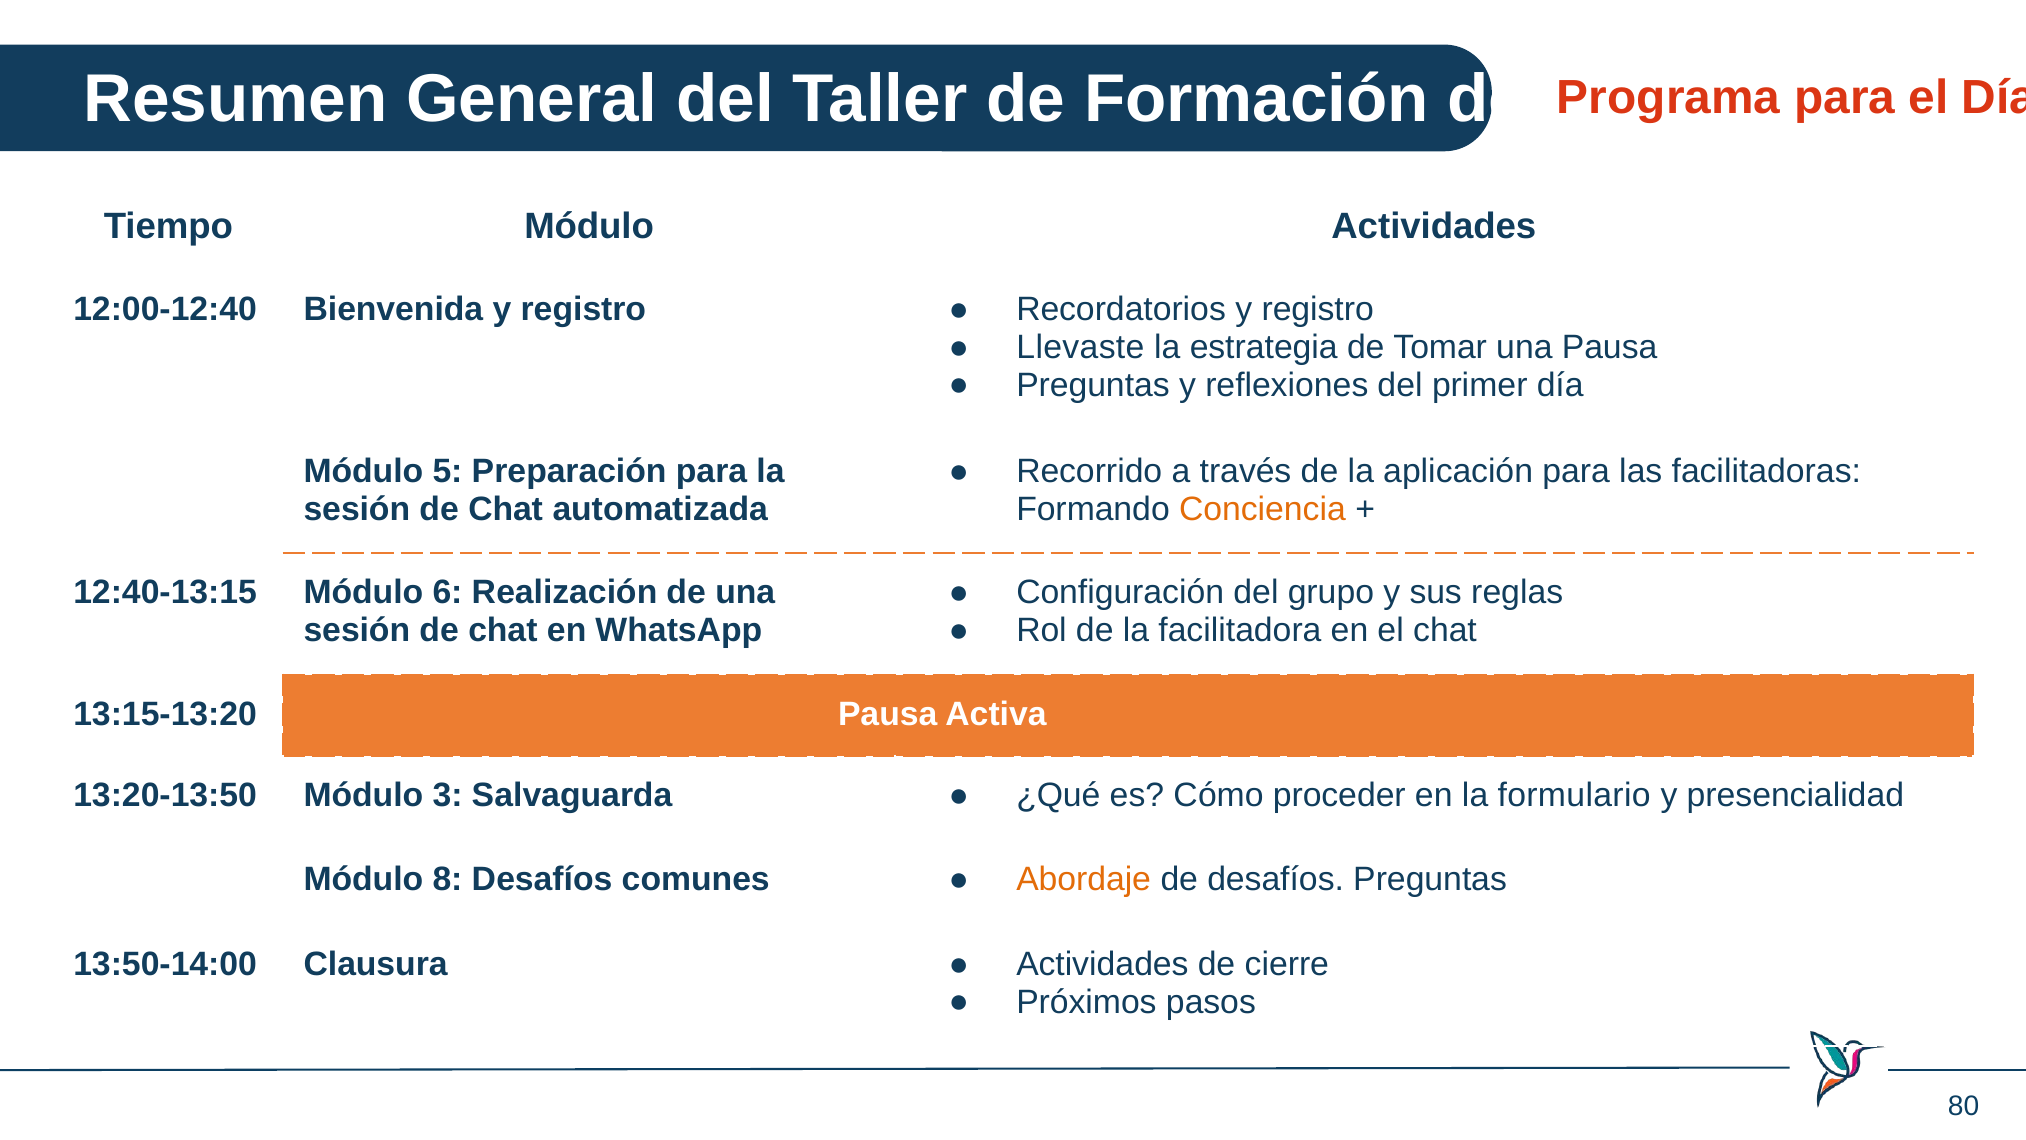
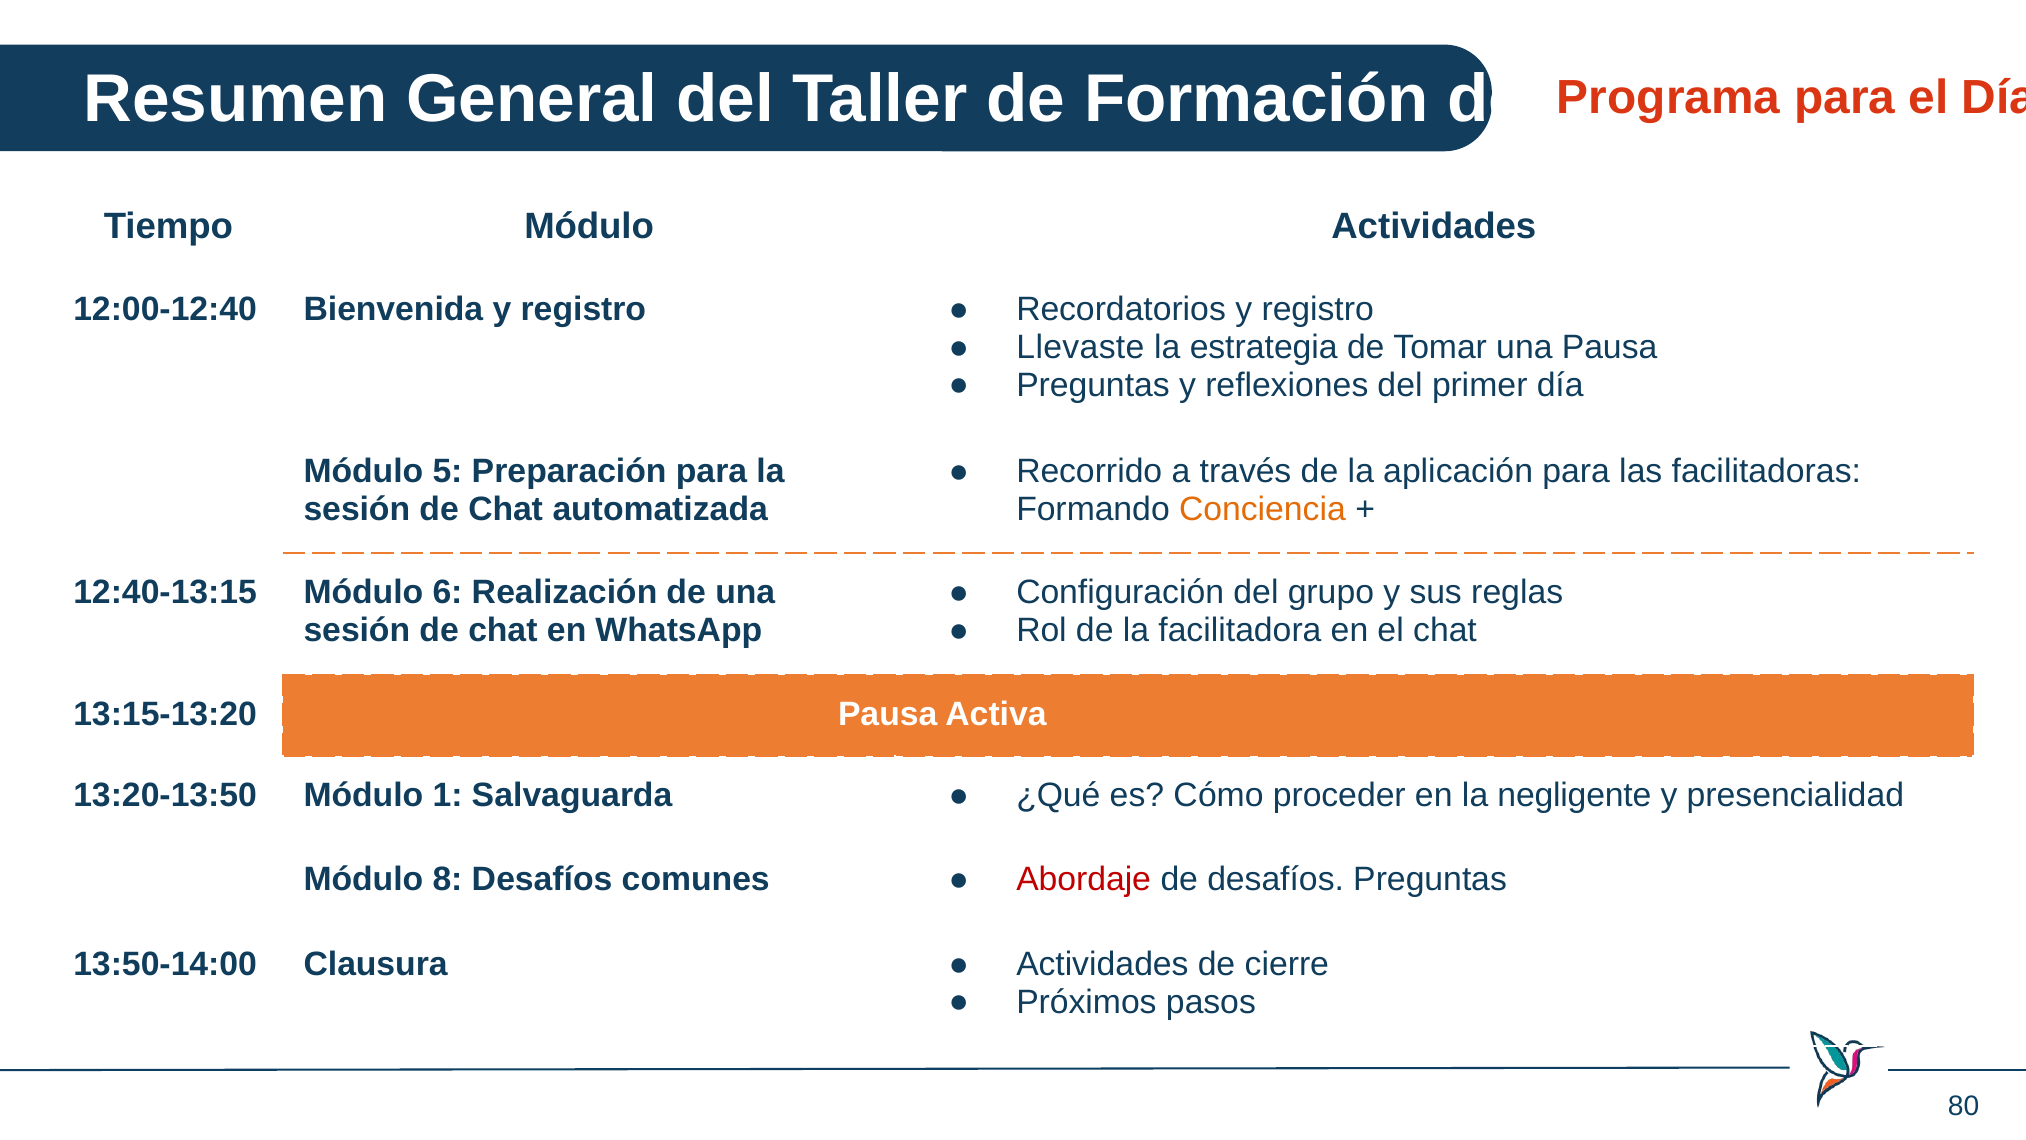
3: 3 -> 1
formulario: formulario -> negligente
Abordaje colour: orange -> red
